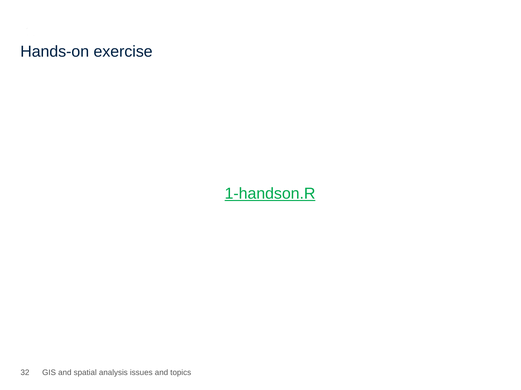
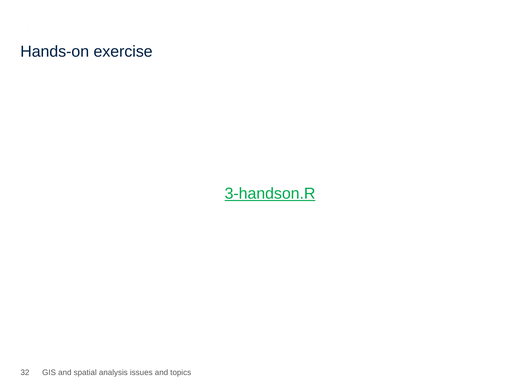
1-handson.R: 1-handson.R -> 3-handson.R
